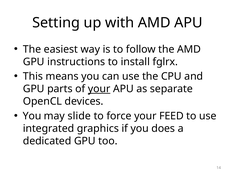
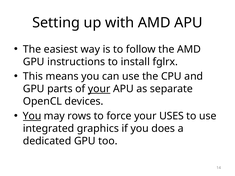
You at (32, 116) underline: none -> present
slide: slide -> rows
FEED: FEED -> USES
